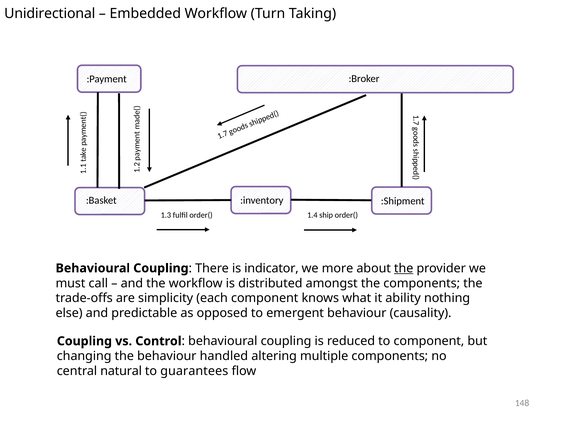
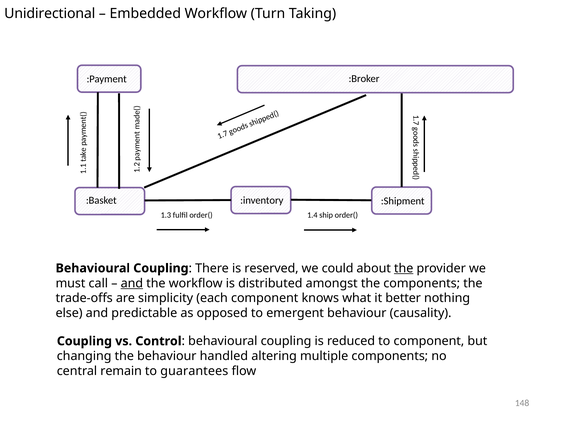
indicator: indicator -> reserved
more: more -> could
and at (132, 283) underline: none -> present
ability: ability -> better
natural: natural -> remain
